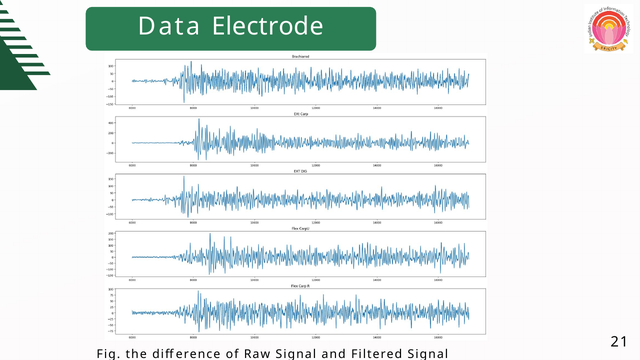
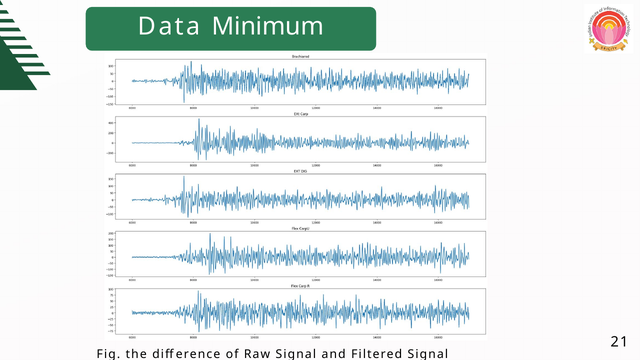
Electrode: Electrode -> Minimum
